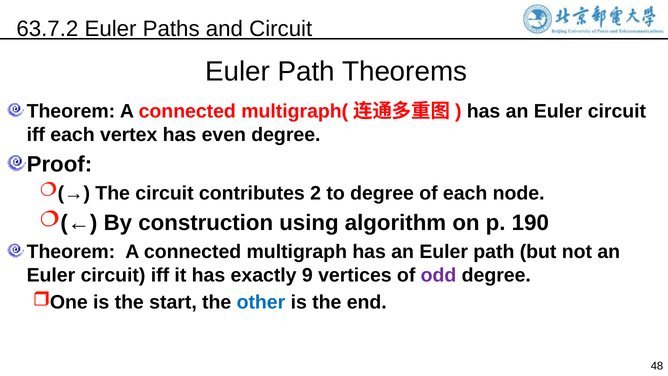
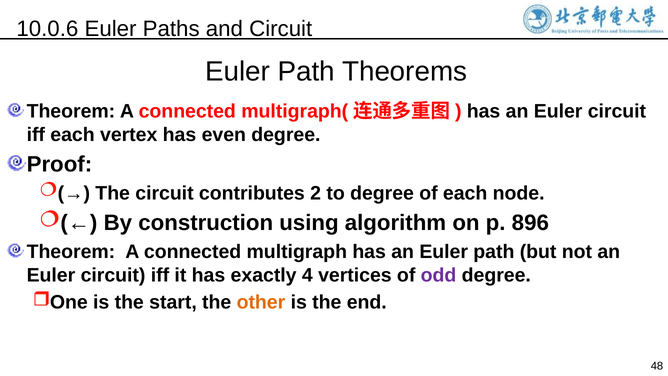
63.7.2: 63.7.2 -> 10.0.6
190: 190 -> 896
9: 9 -> 4
other colour: blue -> orange
